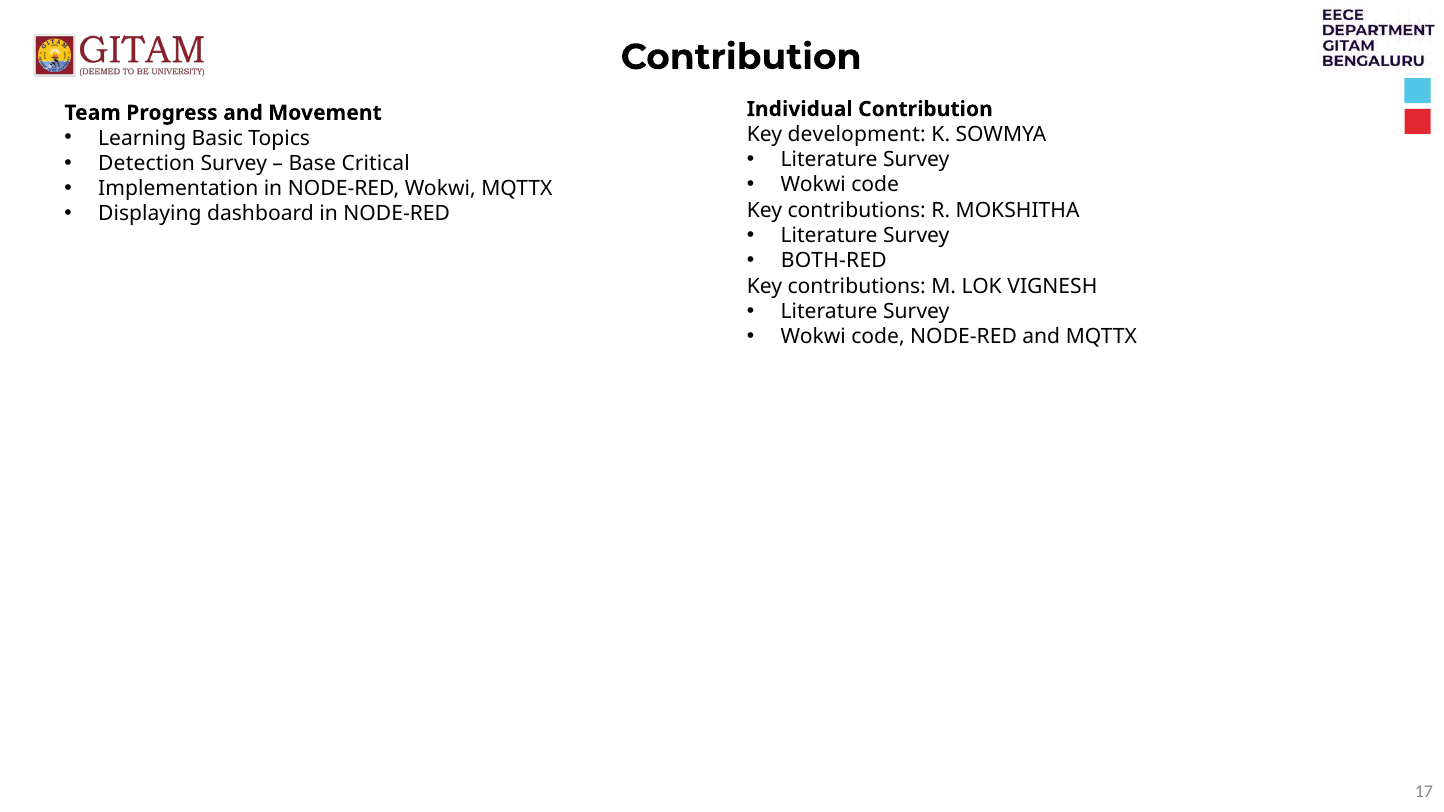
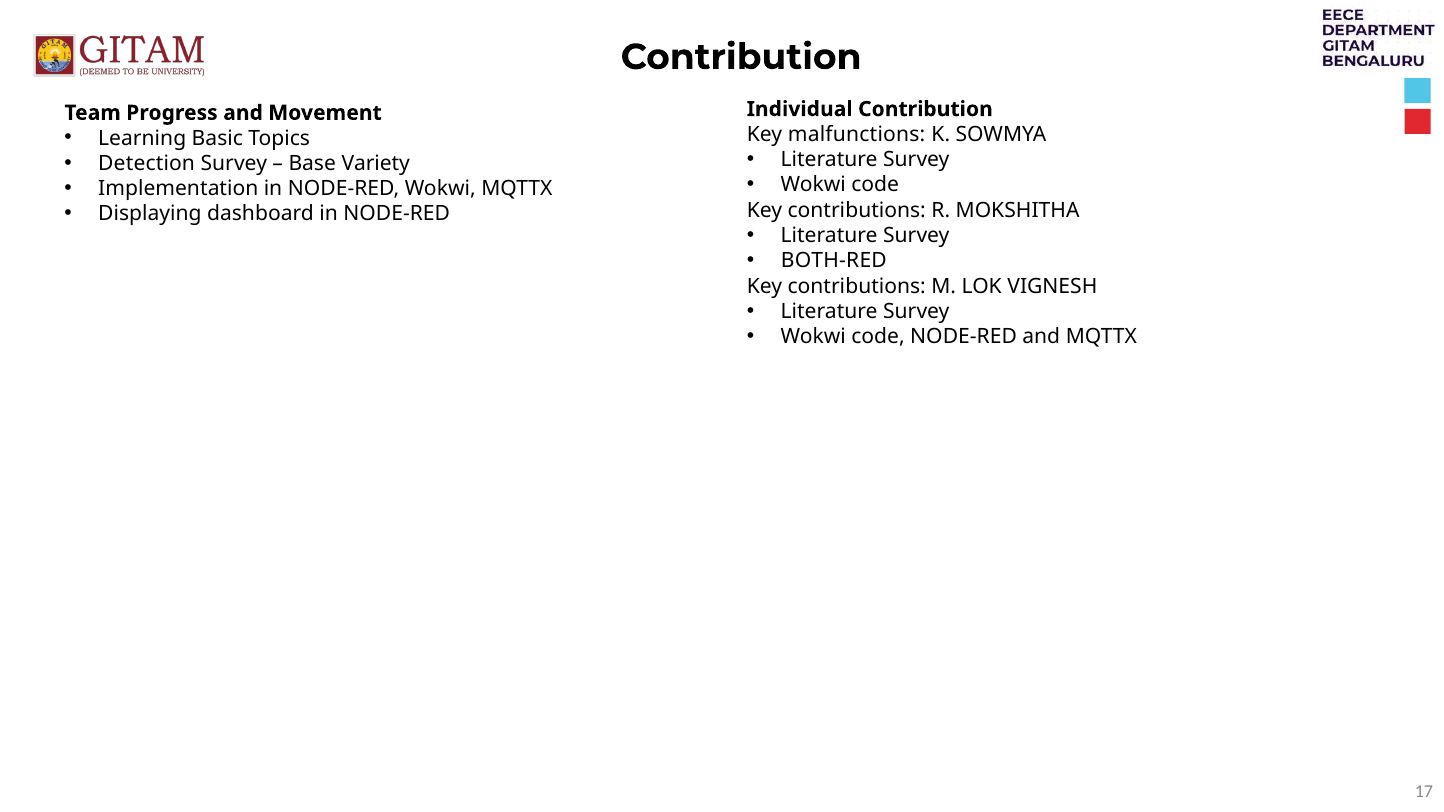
development: development -> malfunctions
Critical: Critical -> Variety
